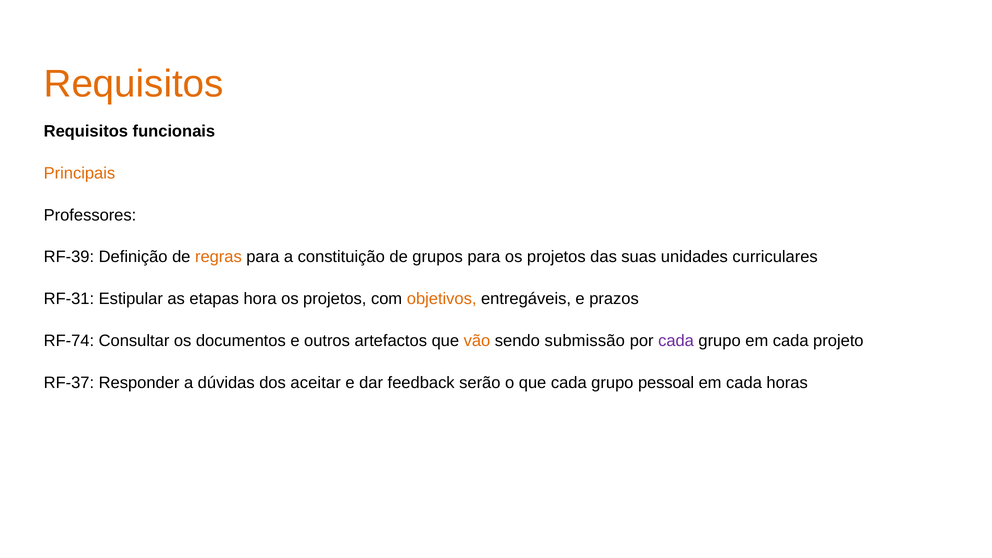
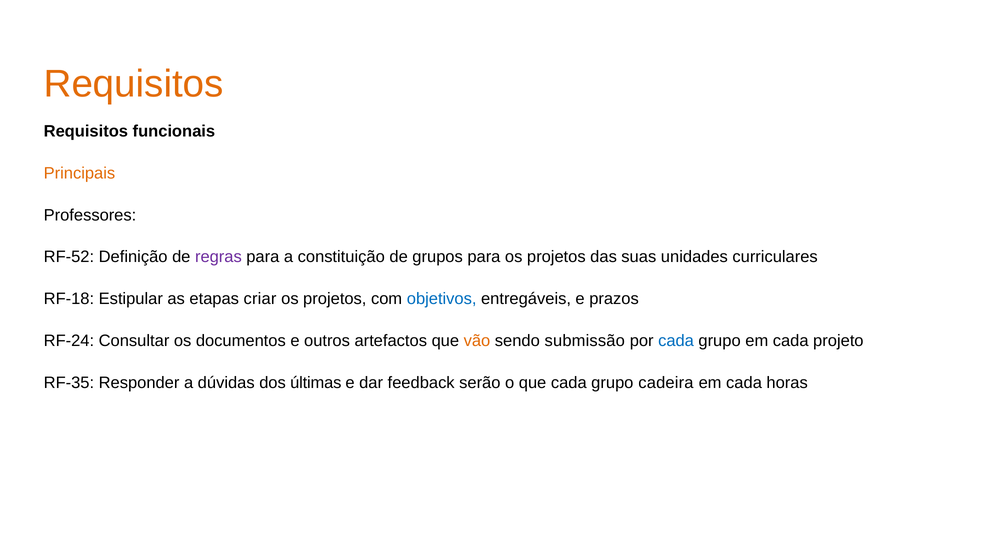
RF-39: RF-39 -> RF-52
regras colour: orange -> purple
RF-31: RF-31 -> RF-18
hora: hora -> criar
objetivos colour: orange -> blue
RF-74: RF-74 -> RF-24
cada at (676, 341) colour: purple -> blue
RF-37: RF-37 -> RF-35
aceitar: aceitar -> últimas
pessoal: pessoal -> cadeira
